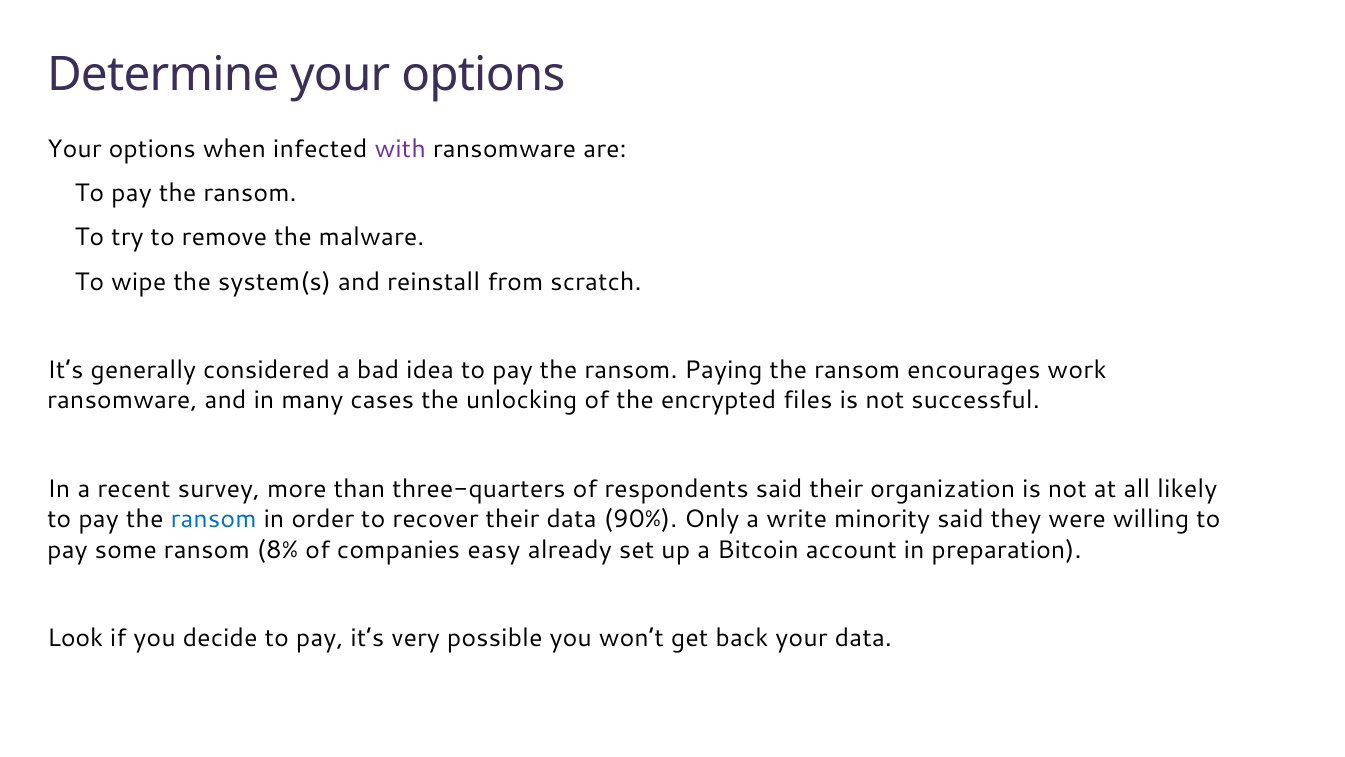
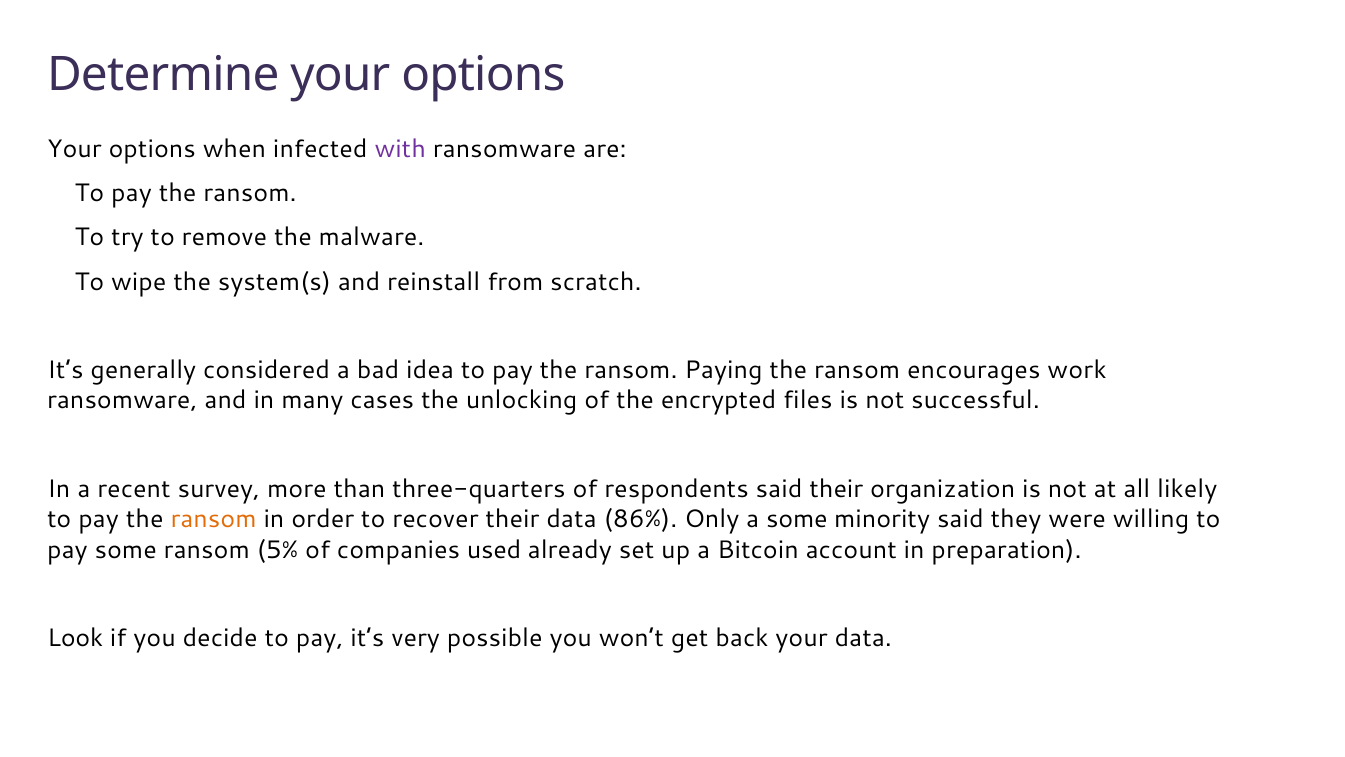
ransom at (214, 519) colour: blue -> orange
90%: 90% -> 86%
a write: write -> some
8%: 8% -> 5%
easy: easy -> used
